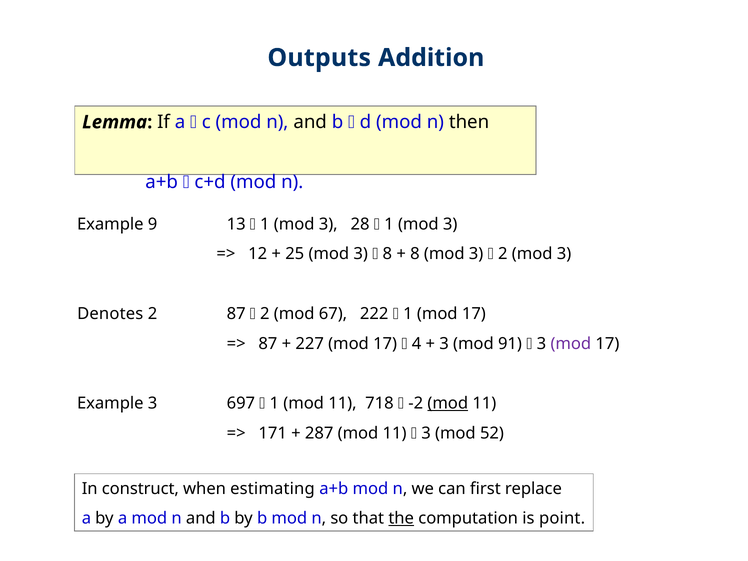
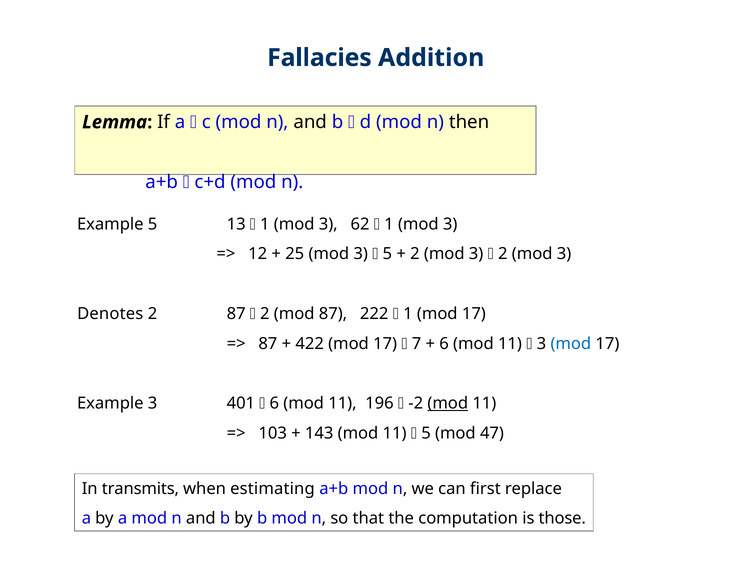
Outputs: Outputs -> Fallacies
Example 9: 9 -> 5
28: 28 -> 62
8 at (387, 254): 8 -> 5
8 at (415, 254): 8 -> 2
mod 67: 67 -> 87
227: 227 -> 422
4: 4 -> 7
3 at (444, 344): 3 -> 6
91 at (510, 344): 91 -> 11
mod at (571, 344) colour: purple -> blue
697: 697 -> 401
1 at (274, 403): 1 -> 6
718: 718 -> 196
171: 171 -> 103
287: 287 -> 143
3 at (426, 433): 3 -> 5
52: 52 -> 47
construct: construct -> transmits
the underline: present -> none
point: point -> those
